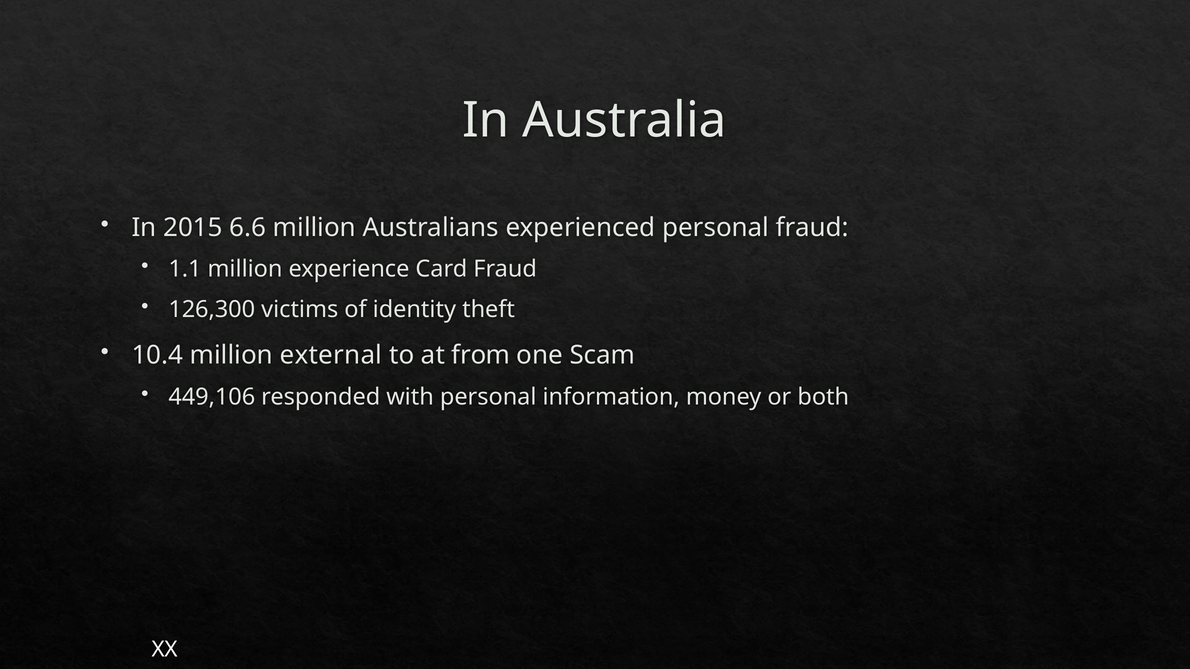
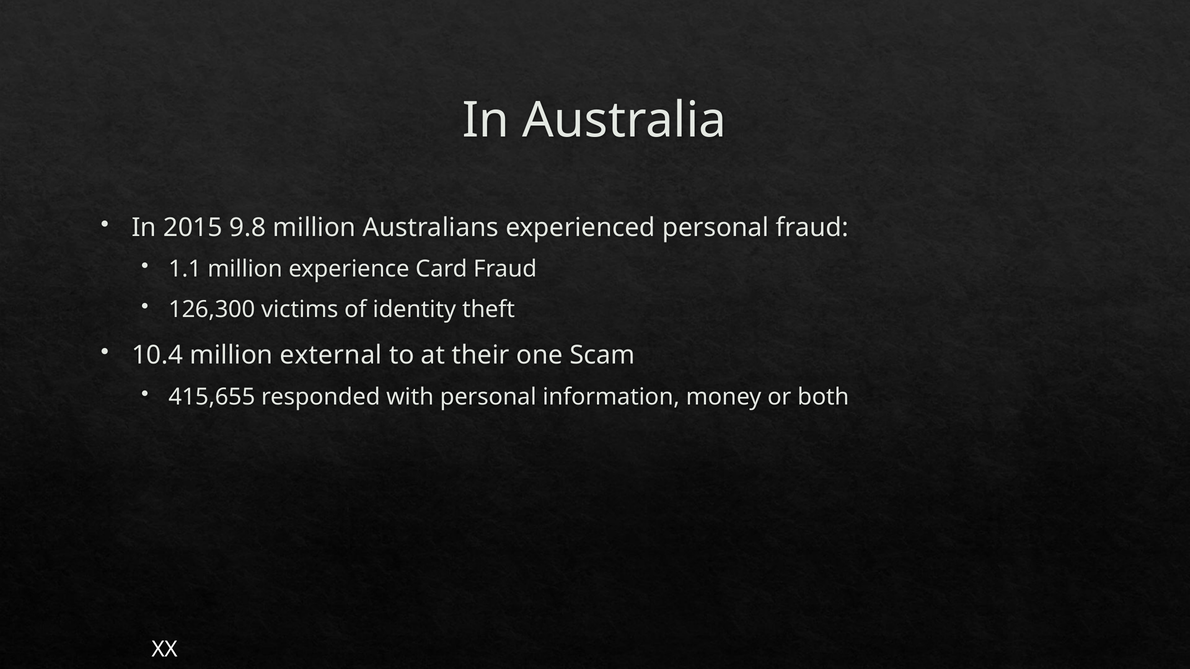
6.6: 6.6 -> 9.8
from: from -> their
449,106: 449,106 -> 415,655
